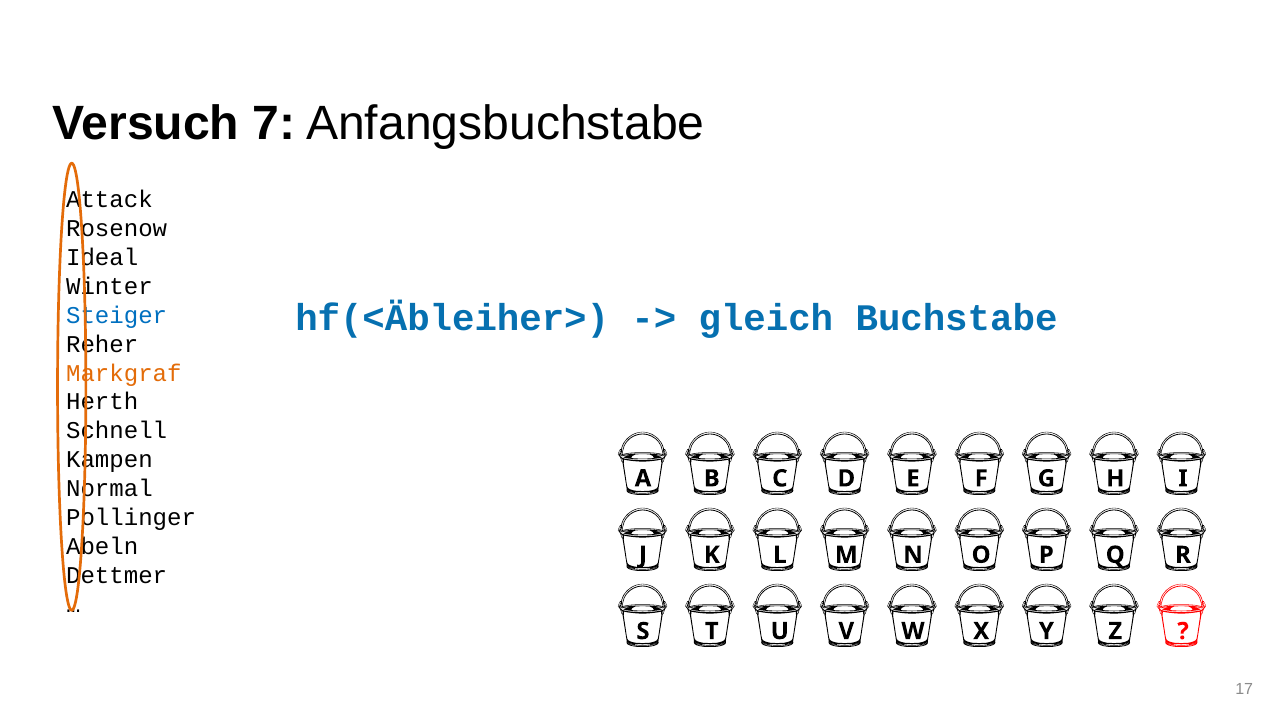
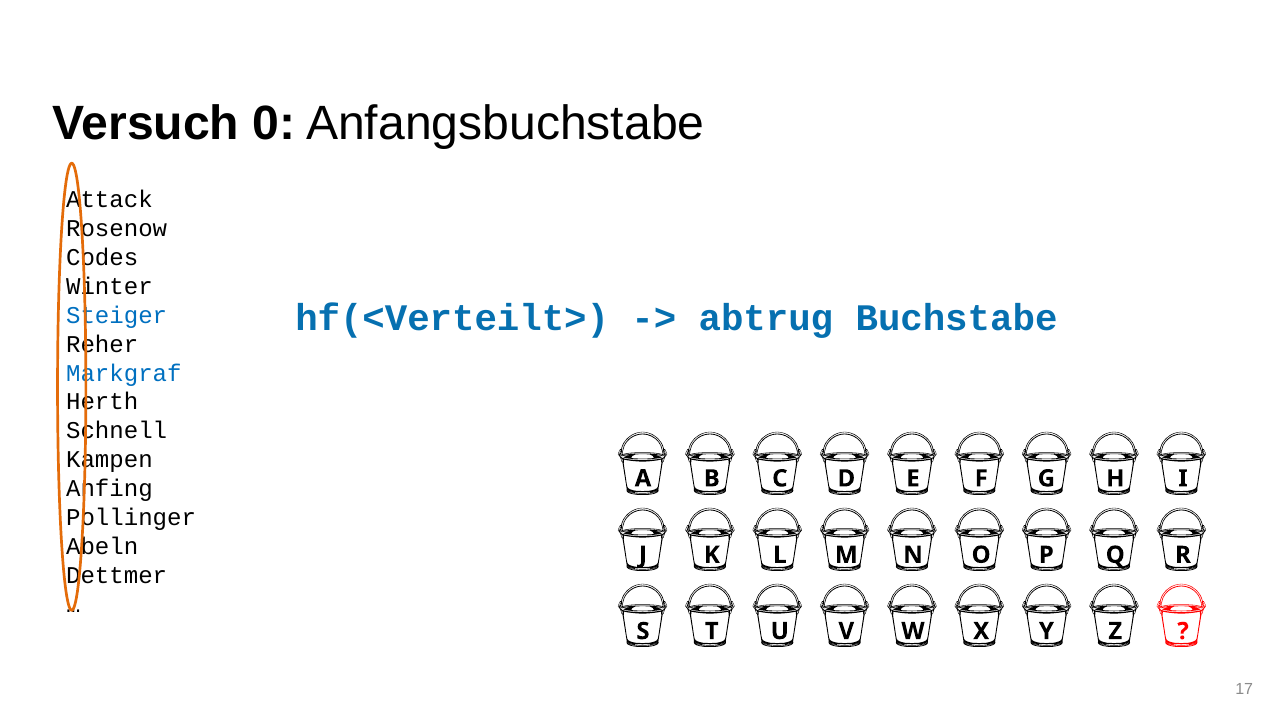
7: 7 -> 0
Ideal: Ideal -> Codes
hf(<Äbleiher>: hf(<Äbleiher> -> hf(<Verteilt>
gleich: gleich -> abtrug
Markgraf colour: orange -> blue
Normal: Normal -> Anfing
